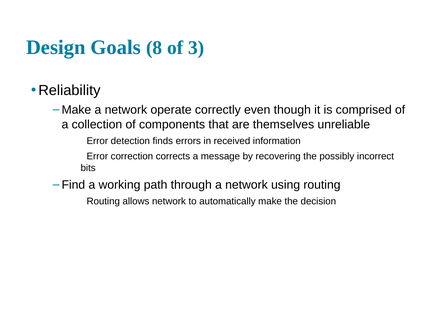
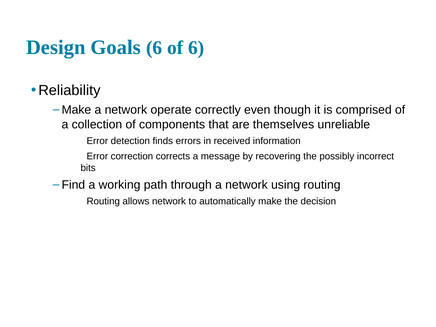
Goals 8: 8 -> 6
of 3: 3 -> 6
